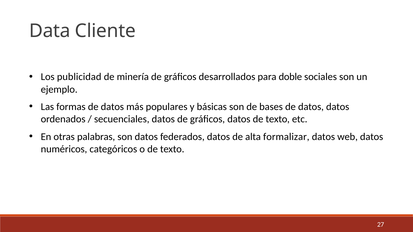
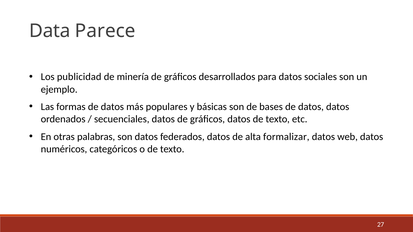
Cliente: Cliente -> Parece
para doble: doble -> datos
